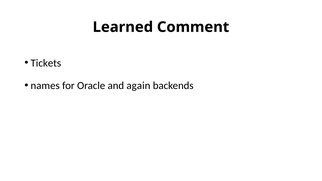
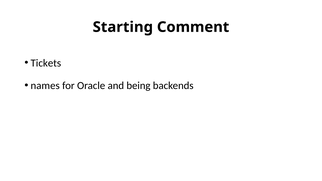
Learned: Learned -> Starting
again: again -> being
